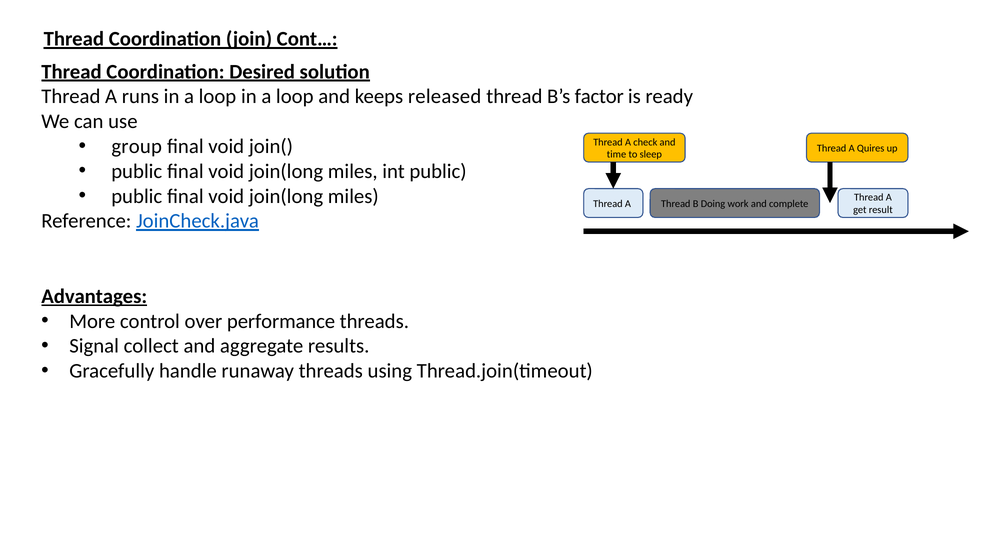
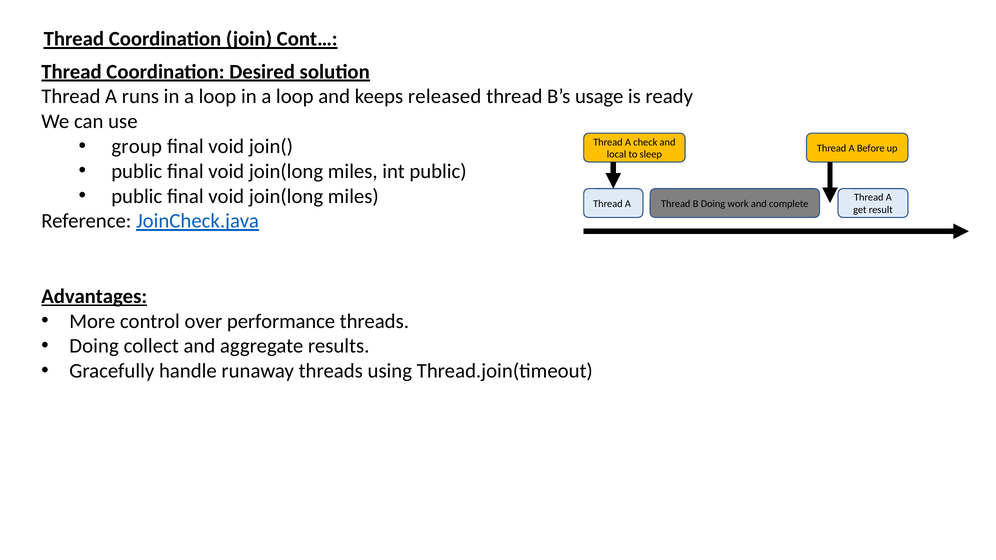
factor: factor -> usage
Quires: Quires -> Before
time: time -> local
Signal at (94, 346): Signal -> Doing
